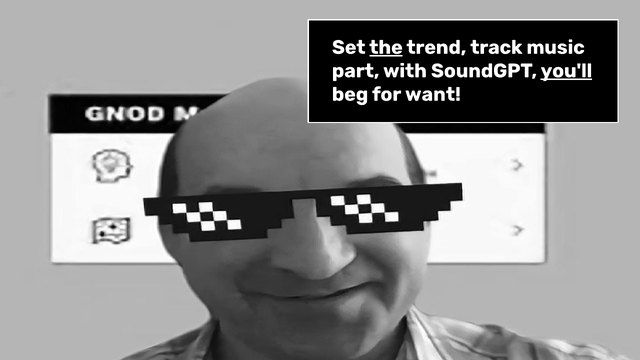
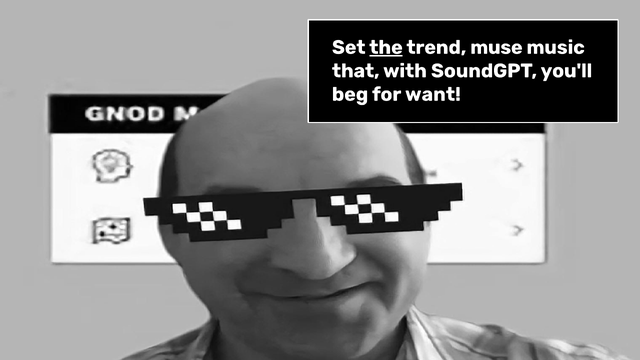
track: track -> muse
part: part -> that
you'll underline: present -> none
